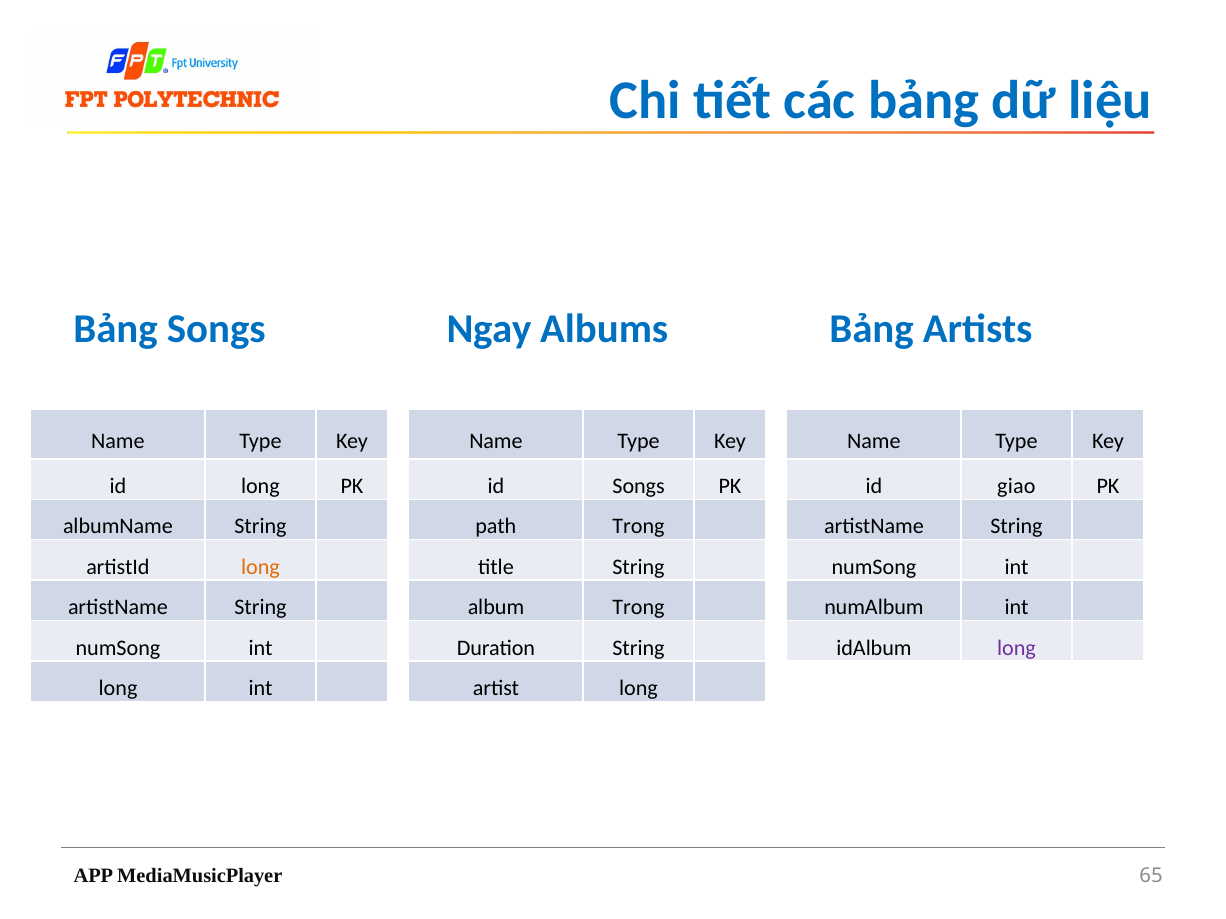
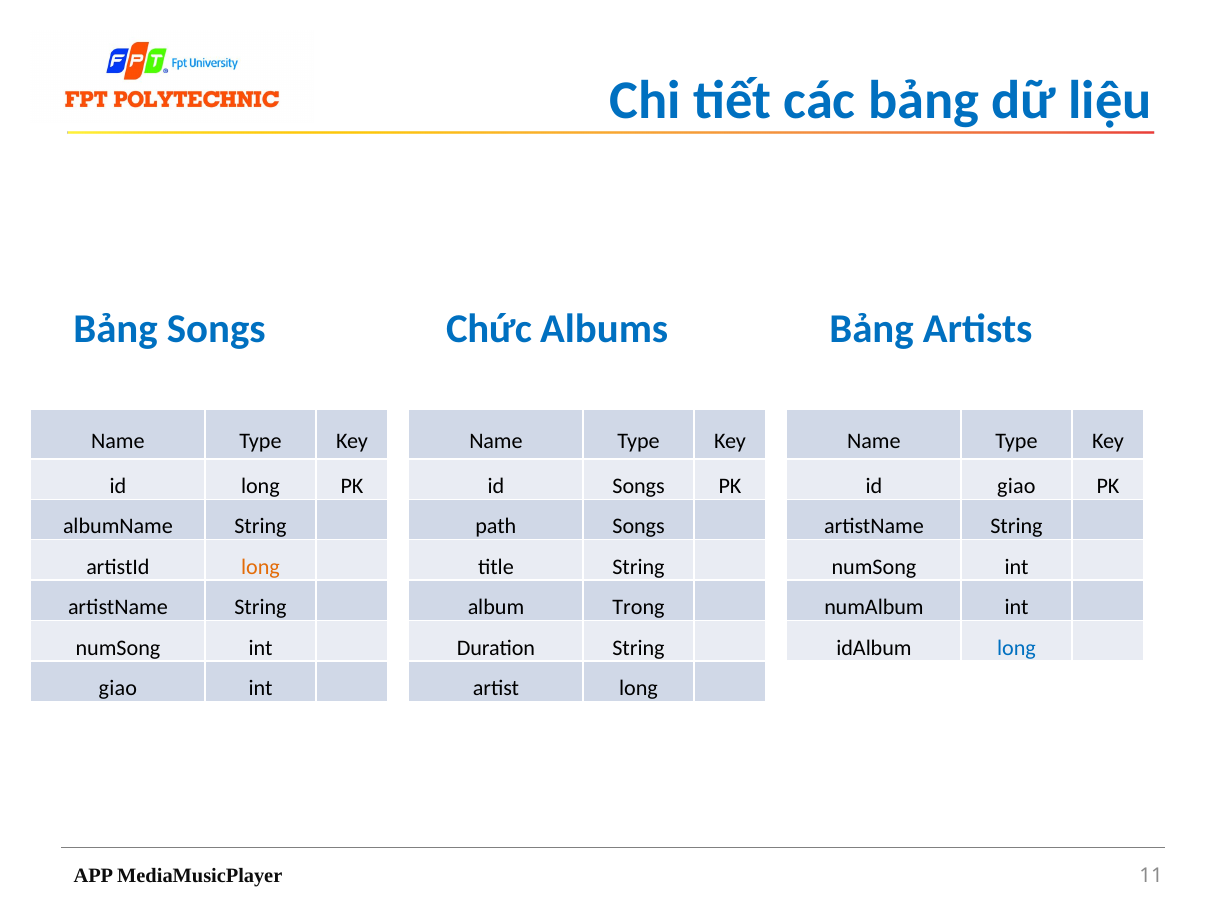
Ngay: Ngay -> Chức
path Trong: Trong -> Songs
long at (1017, 648) colour: purple -> blue
long at (118, 689): long -> giao
65: 65 -> 11
